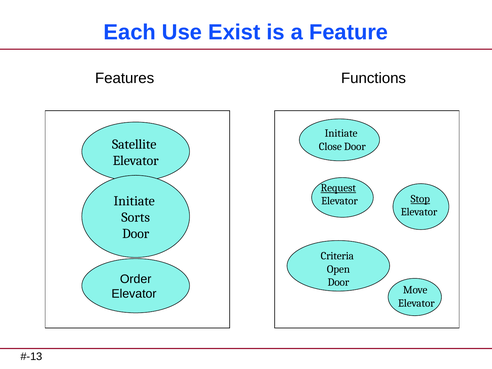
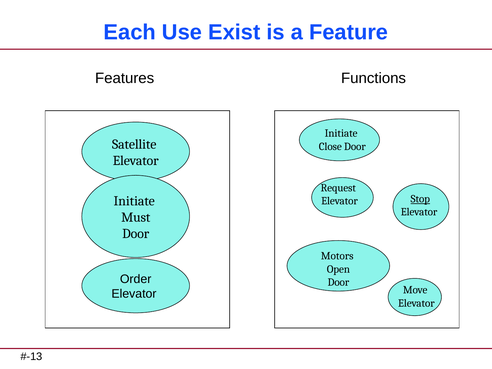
Request underline: present -> none
Sorts: Sorts -> Must
Criteria: Criteria -> Motors
